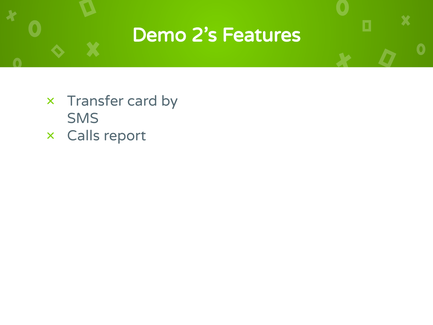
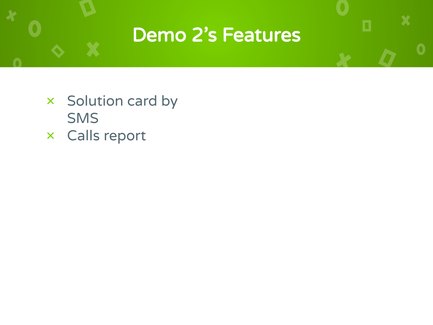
Transfer: Transfer -> Solution
